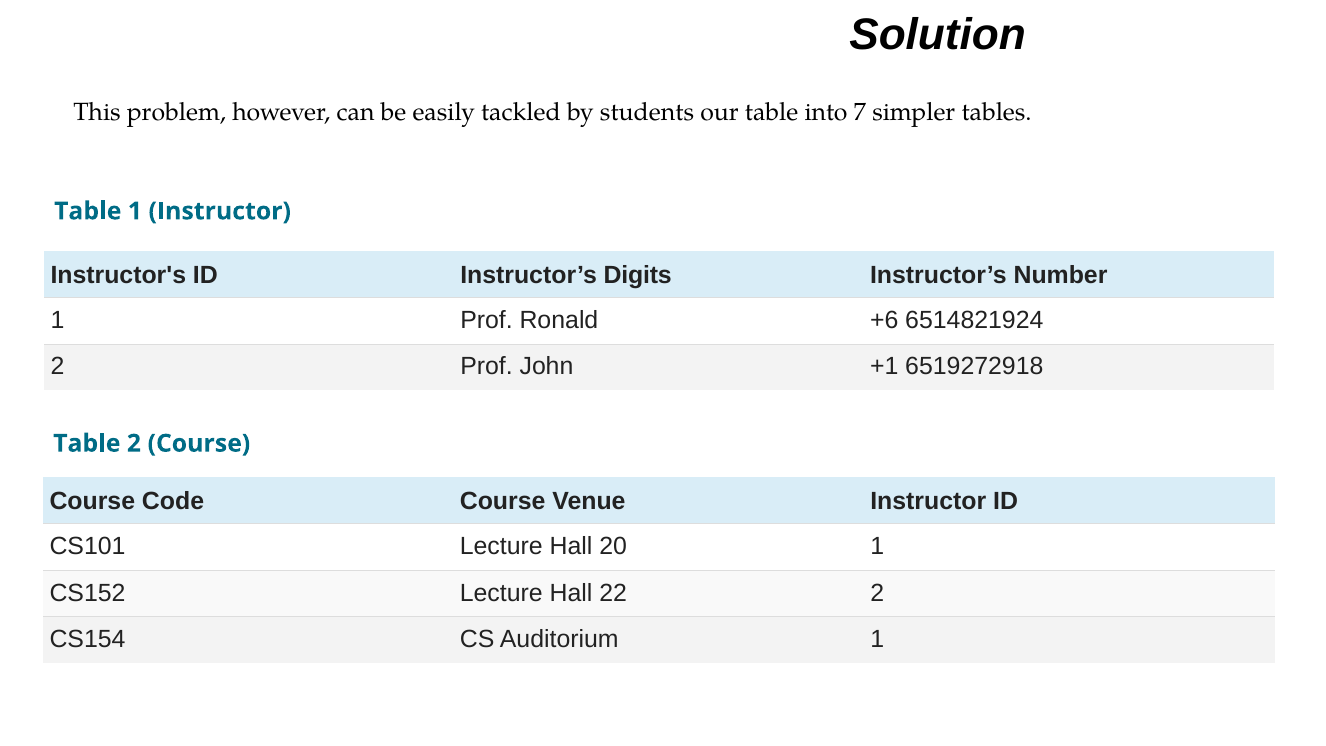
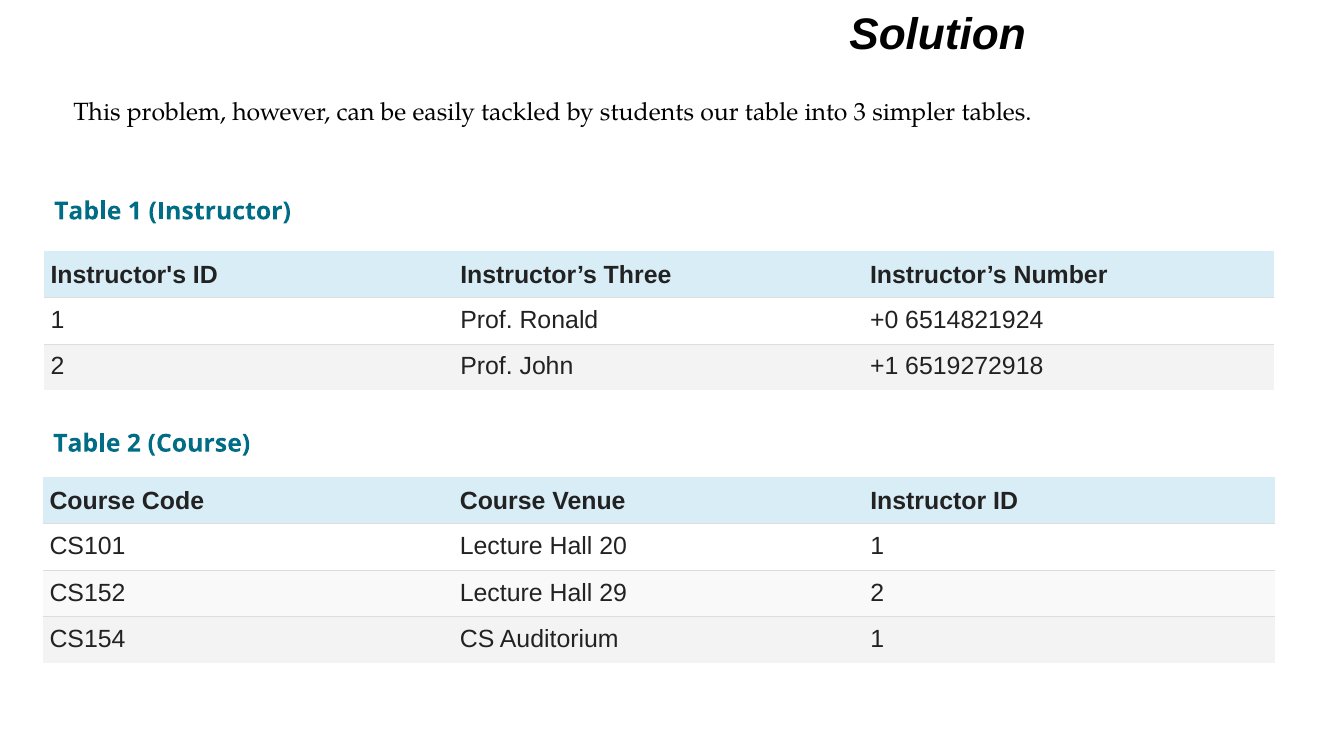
7: 7 -> 3
Digits: Digits -> Three
+6: +6 -> +0
22: 22 -> 29
